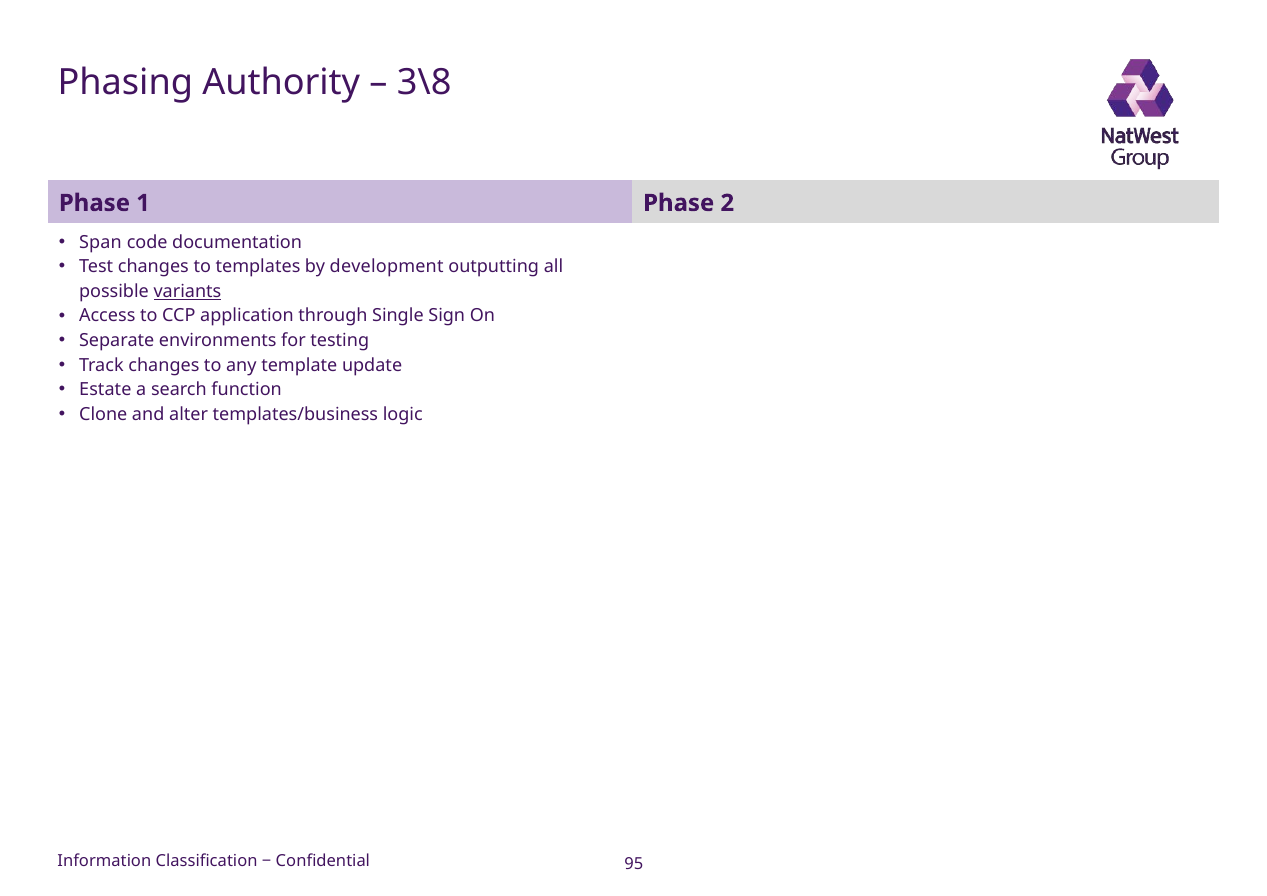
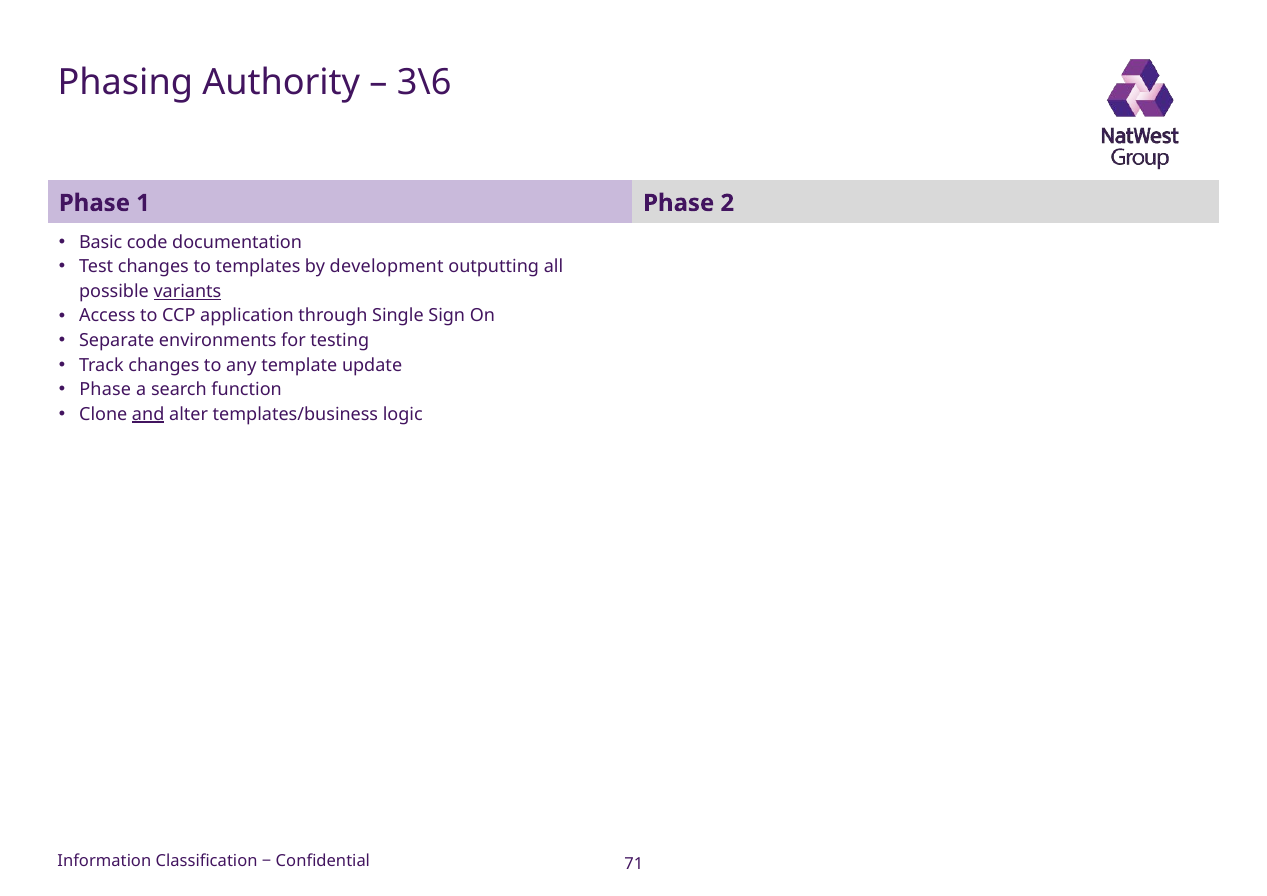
3\8: 3\8 -> 3\6
Span: Span -> Basic
Estate at (105, 390): Estate -> Phase
and underline: none -> present
95: 95 -> 71
